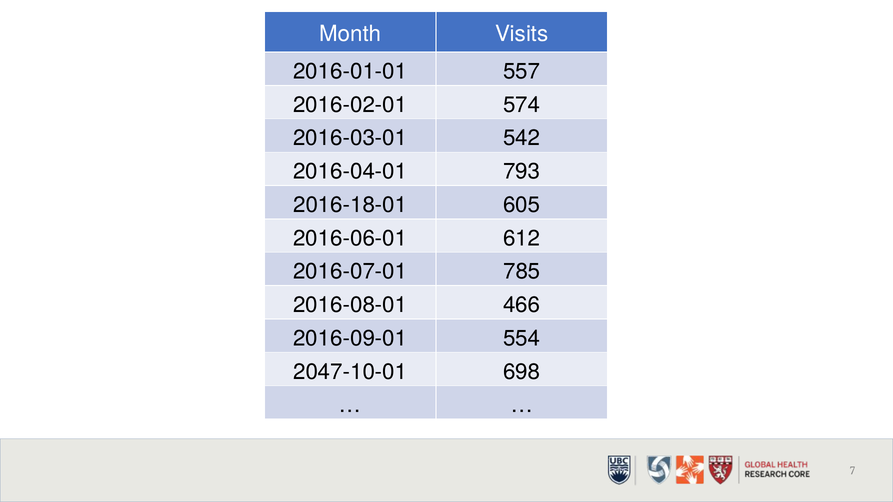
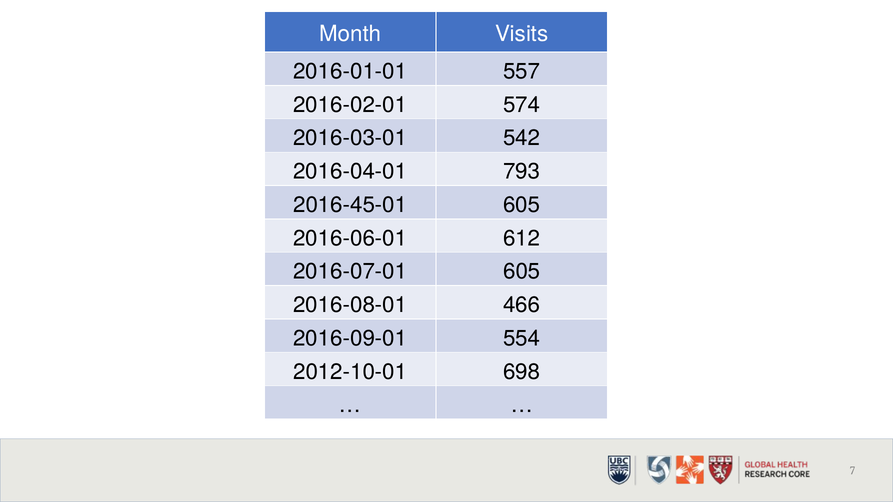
2016-18-01: 2016-18-01 -> 2016-45-01
2016-07-01 785: 785 -> 605
2047-10-01: 2047-10-01 -> 2012-10-01
